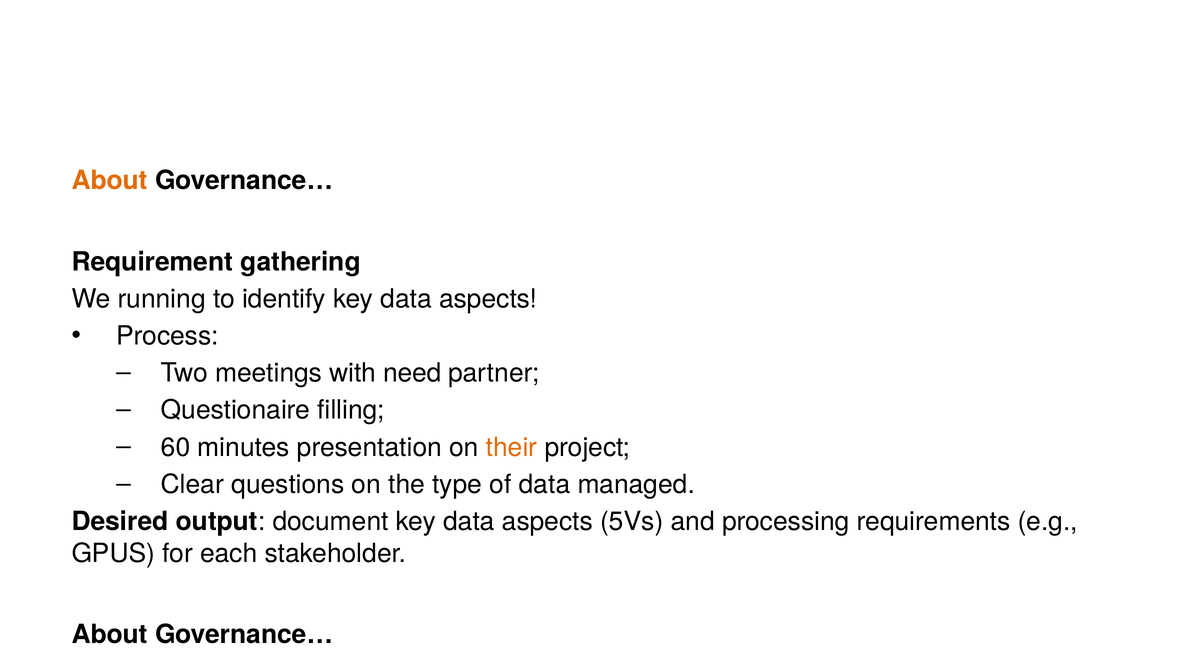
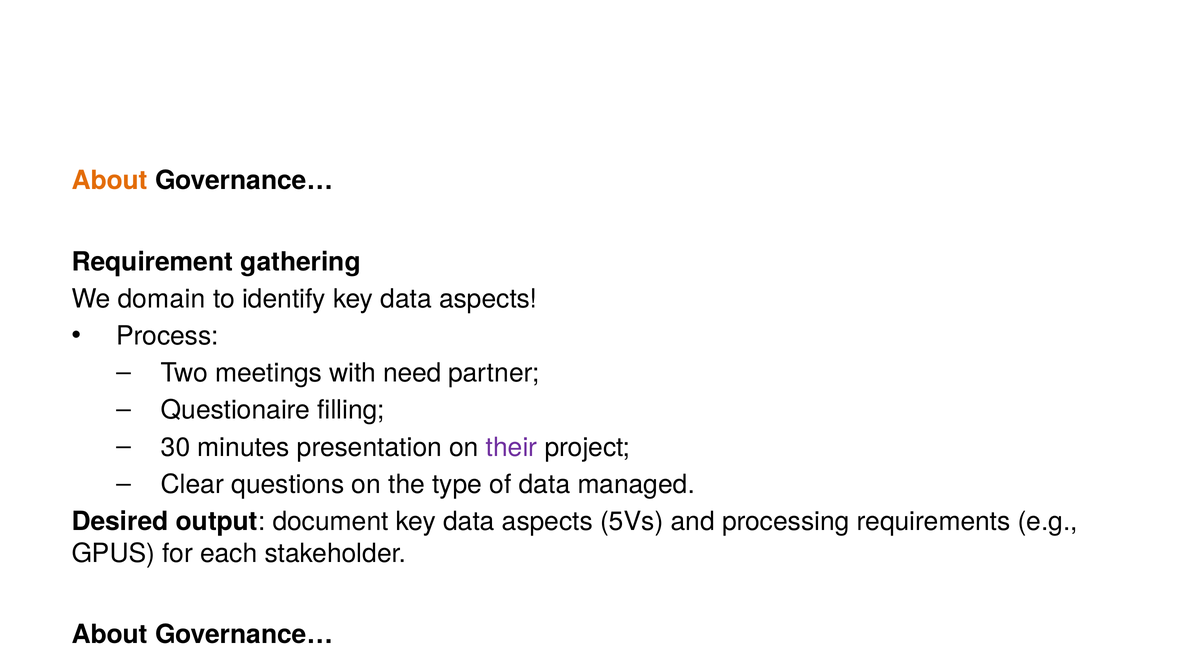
running: running -> domain
60: 60 -> 30
their colour: orange -> purple
